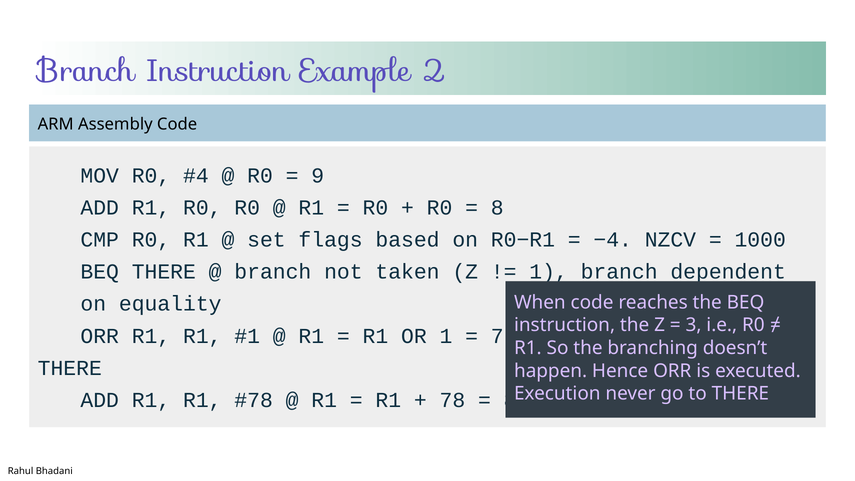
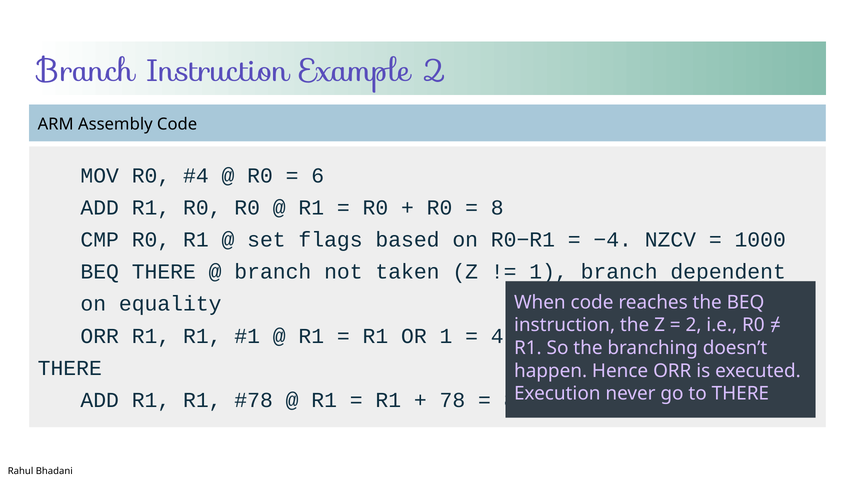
9: 9 -> 6
3 at (694, 325): 3 -> 2
7: 7 -> 4
